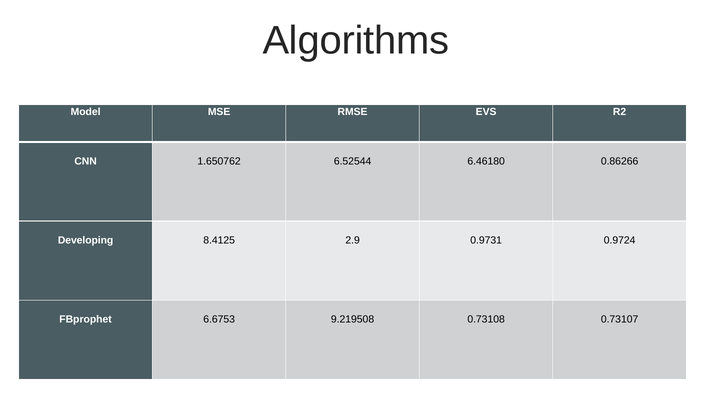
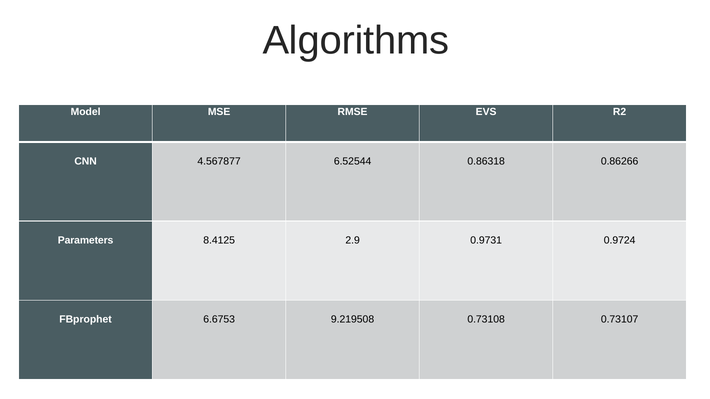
1.650762: 1.650762 -> 4.567877
6.46180: 6.46180 -> 0.86318
Developing: Developing -> Parameters
